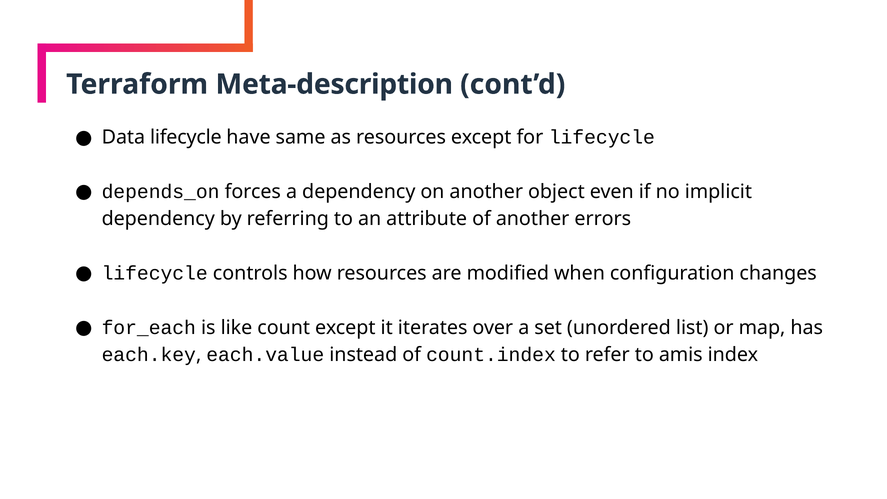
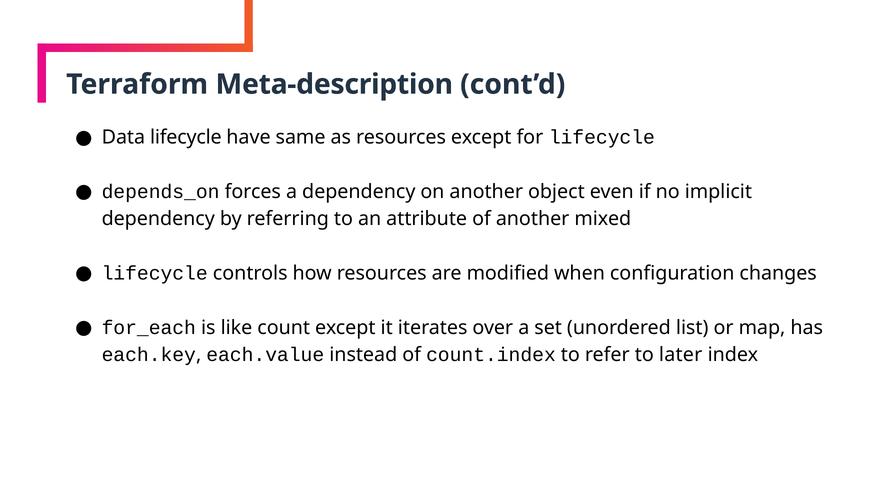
errors: errors -> mixed
amis: amis -> later
